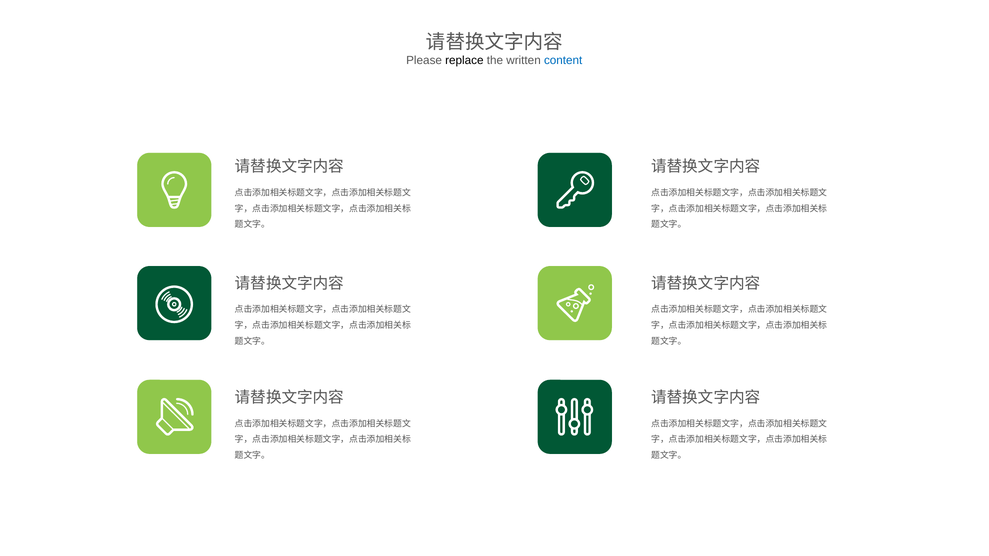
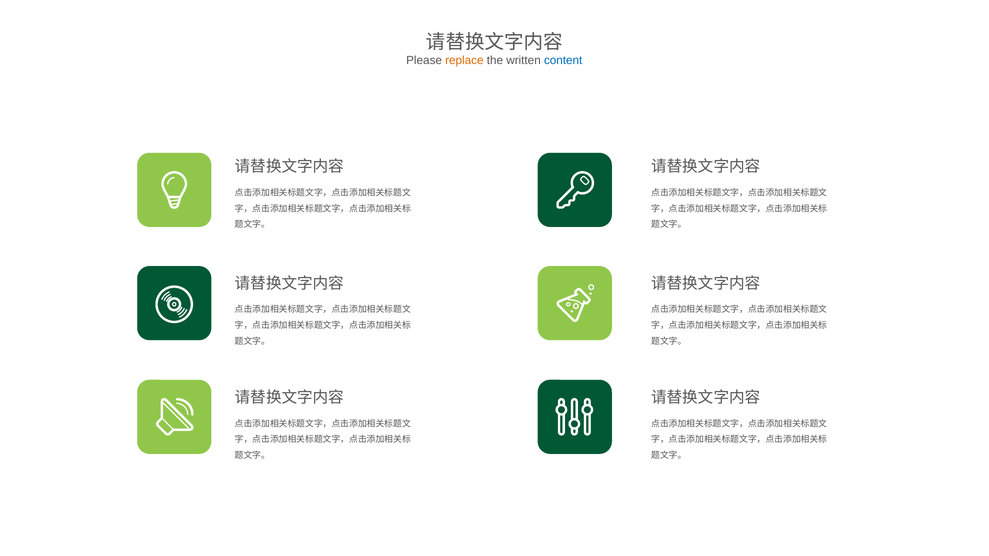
replace colour: black -> orange
